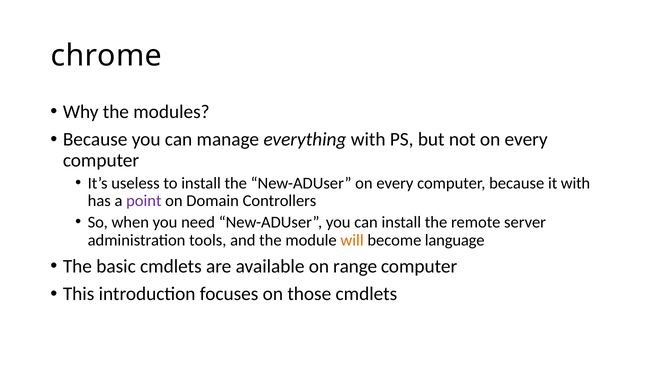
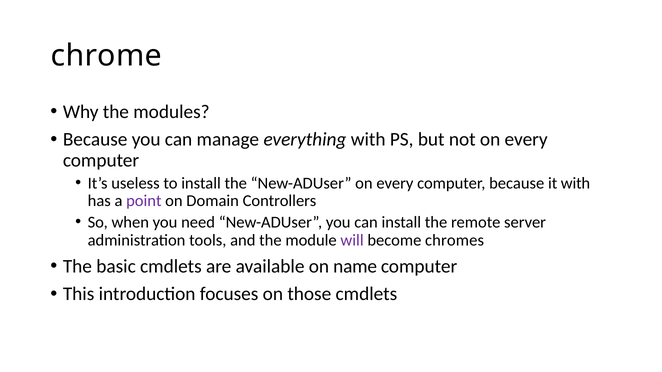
will colour: orange -> purple
language: language -> chromes
range: range -> name
